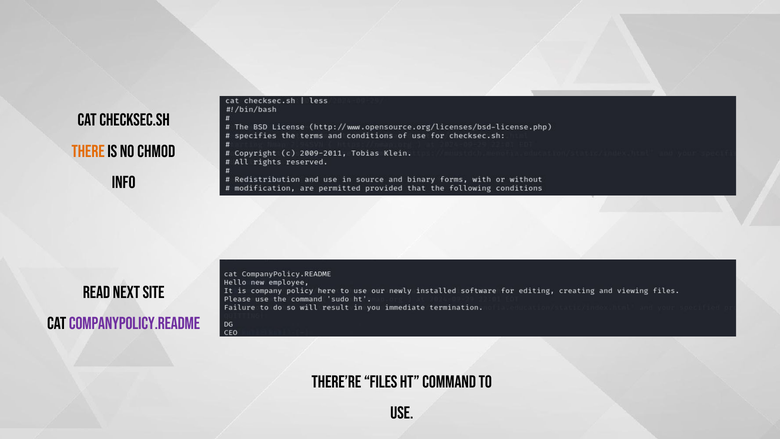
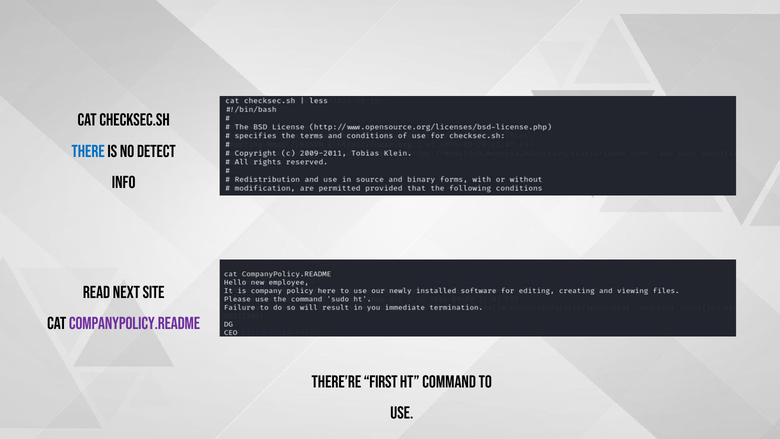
there colour: orange -> blue
chmod: chmod -> detect
files: files -> first
